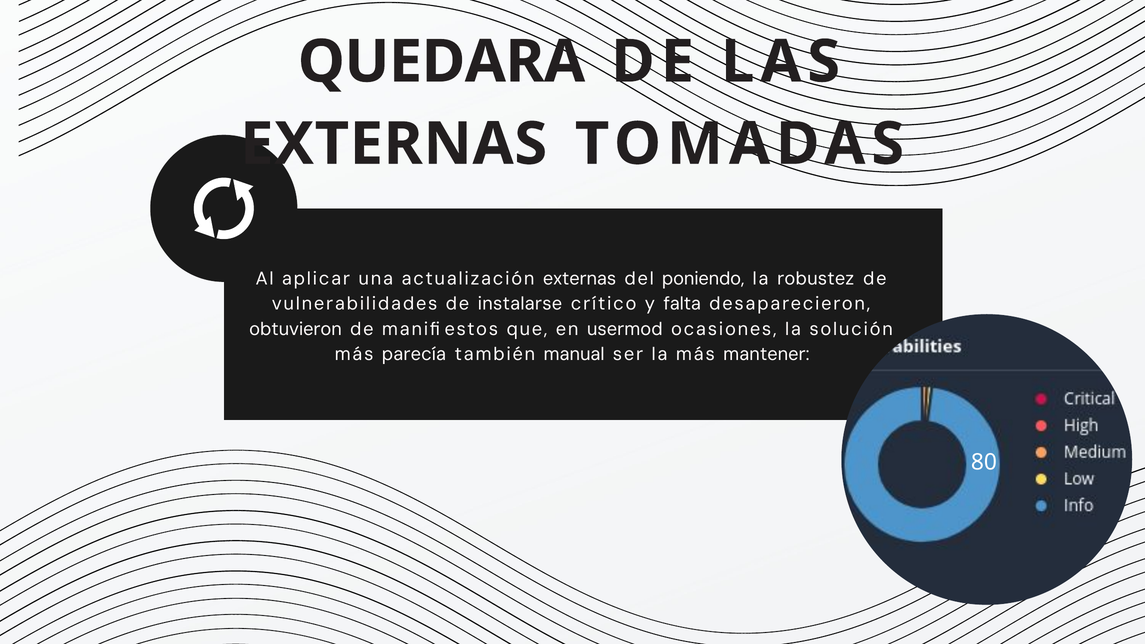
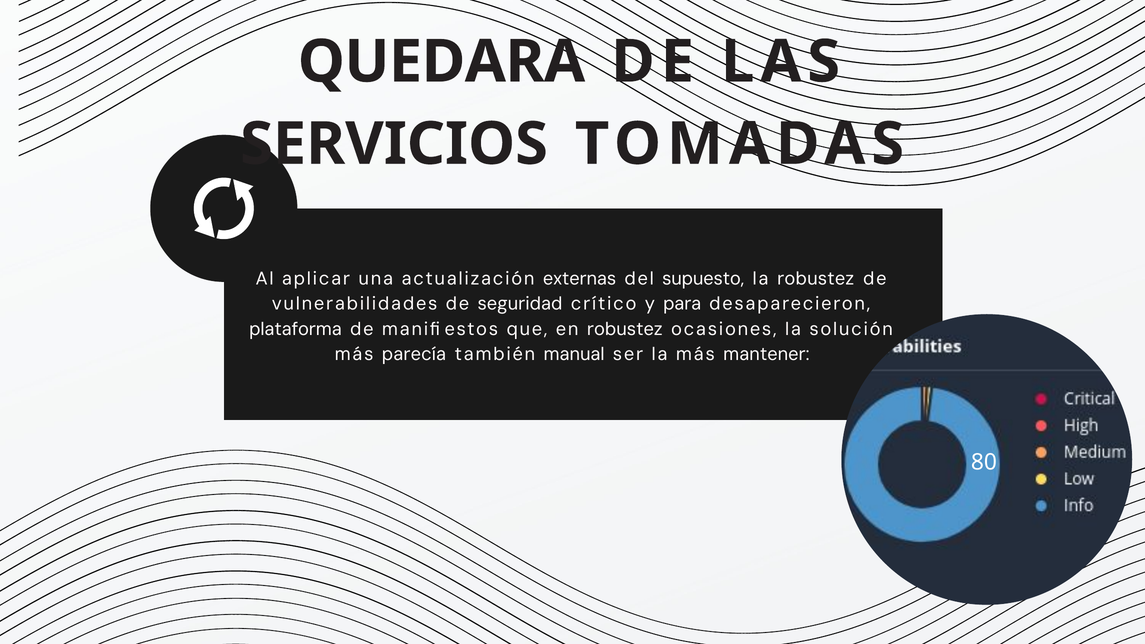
EXTERNAS at (394, 144): EXTERNAS -> SERVICIOS
poniendo: poniendo -> supuesto
instalarse: instalarse -> seguridad
falta: falta -> para
obtuvieron: obtuvieron -> plataforma
en usermod: usermod -> robustez
